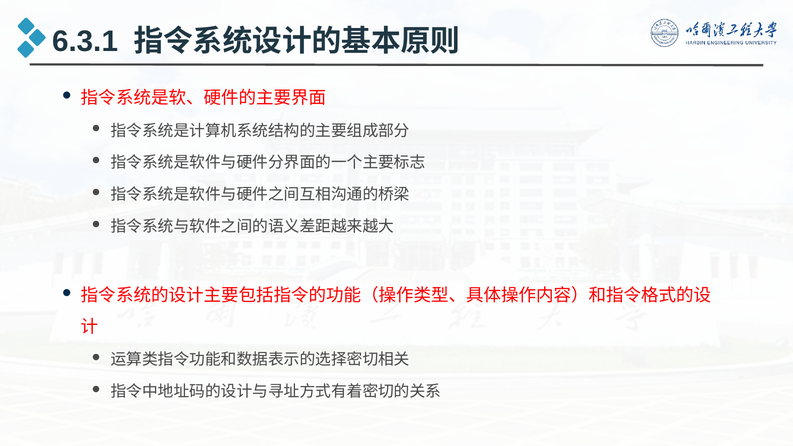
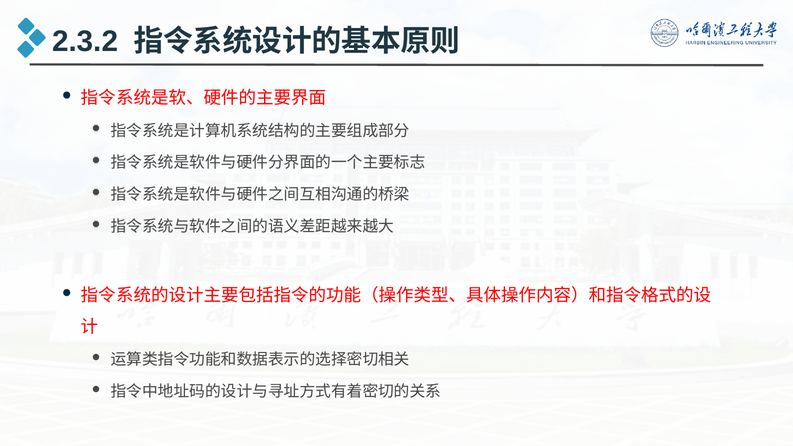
6.3.1: 6.3.1 -> 2.3.2
